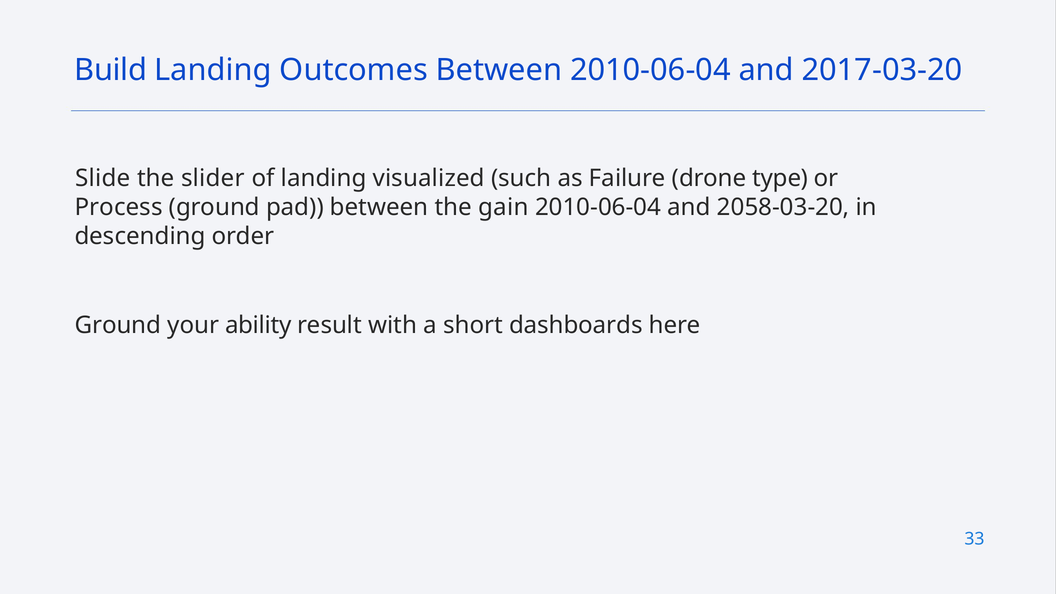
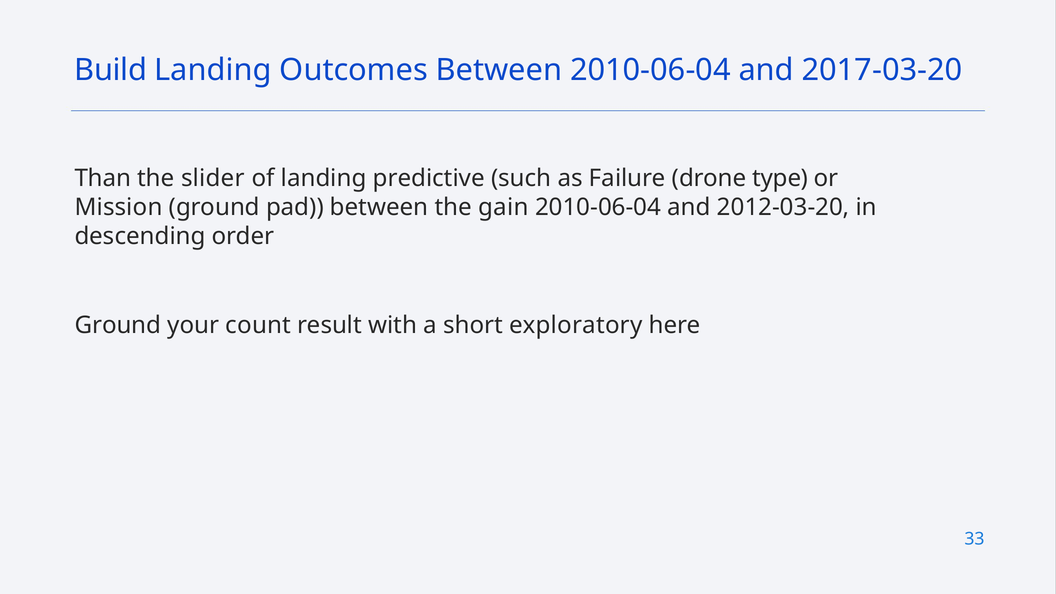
Slide: Slide -> Than
visualized: visualized -> predictive
Process: Process -> Mission
2058-03-20: 2058-03-20 -> 2012-03-20
ability: ability -> count
dashboards: dashboards -> exploratory
